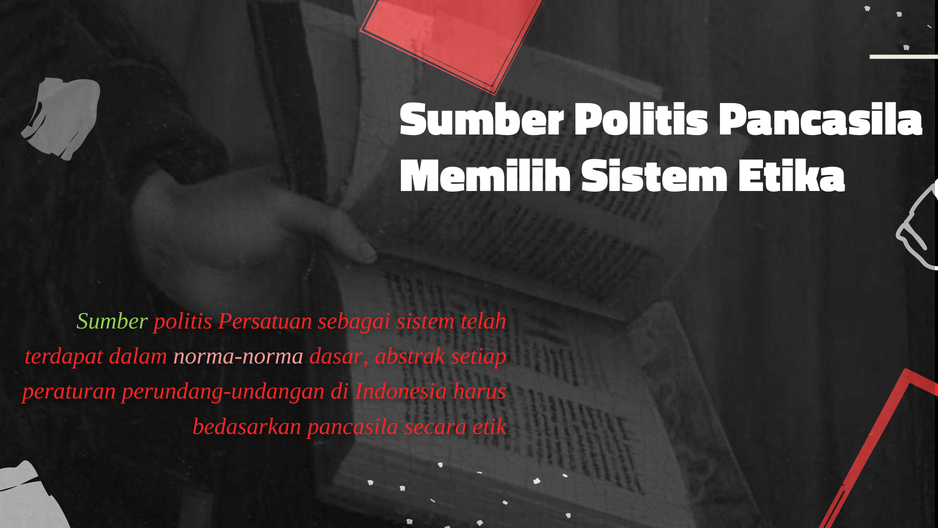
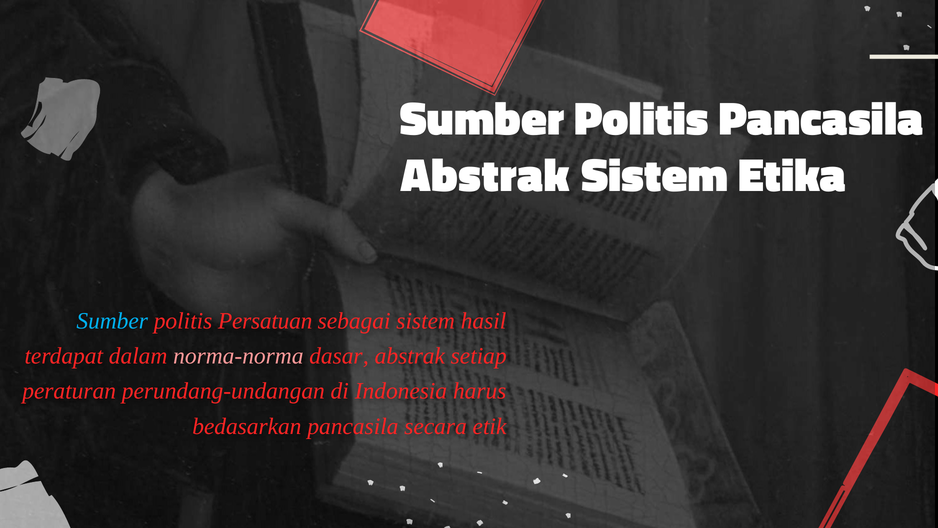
Memilih at (486, 176): Memilih -> Abstrak
Sumber at (112, 321) colour: light green -> light blue
telah: telah -> hasil
